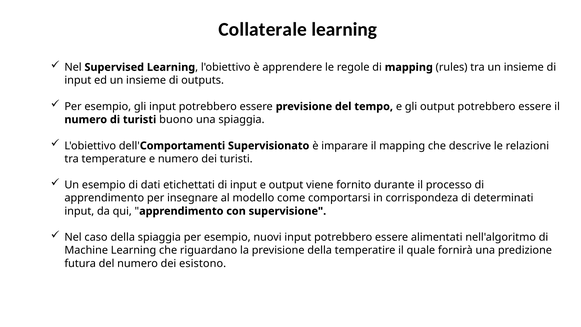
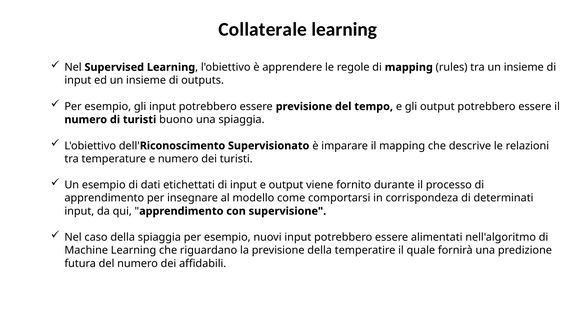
Comportamenti: Comportamenti -> Riconoscimento
esistono: esistono -> affidabili
